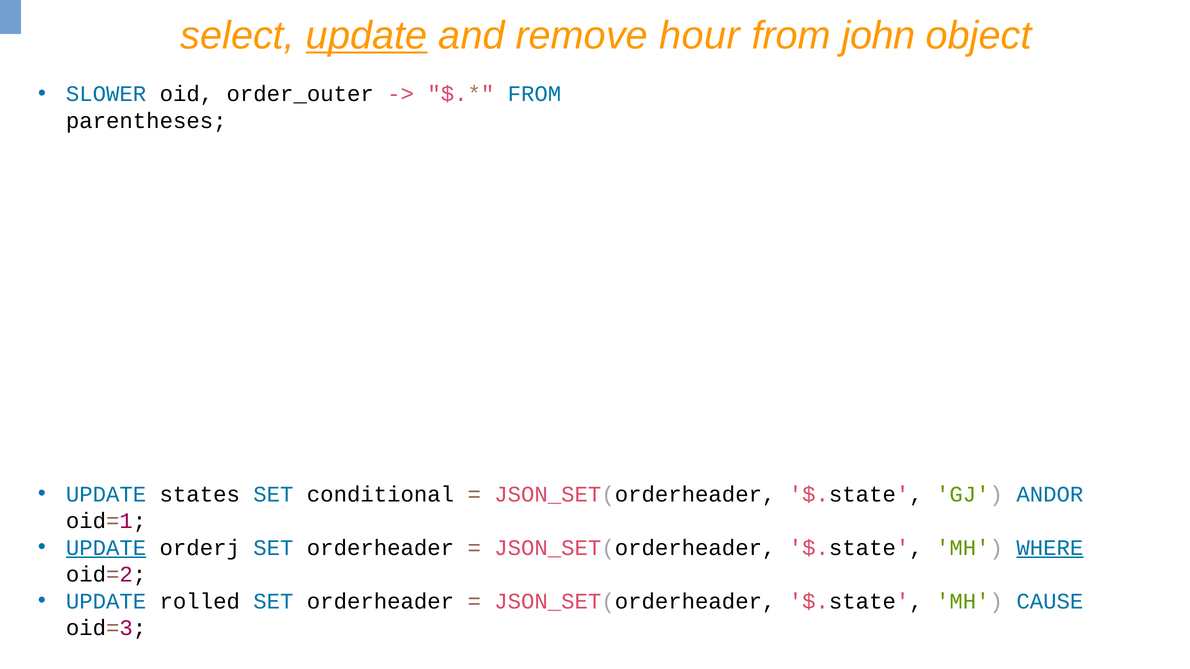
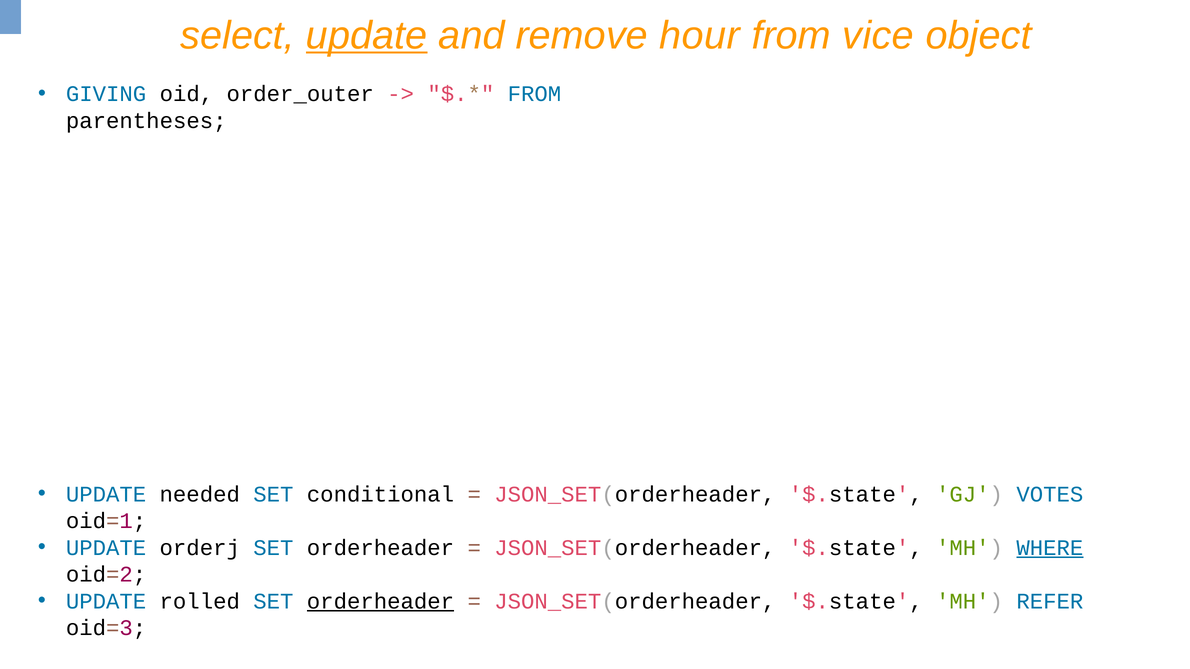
john: john -> vice
SLOWER: SLOWER -> GIVING
states: states -> needed
ANDOR: ANDOR -> VOTES
UPDATE at (106, 548) underline: present -> none
orderheader at (380, 602) underline: none -> present
CAUSE: CAUSE -> REFER
